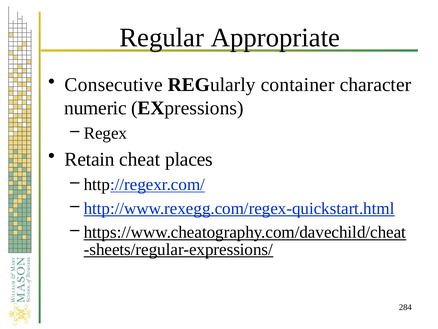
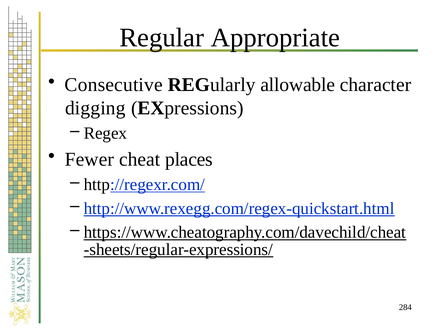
container: container -> allowable
numeric: numeric -> digging
Retain: Retain -> Fewer
